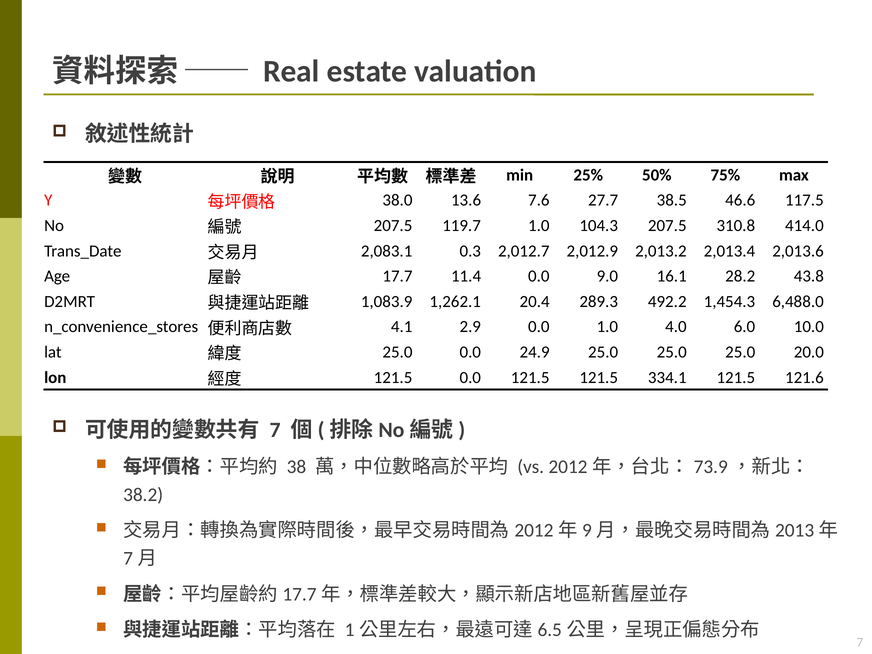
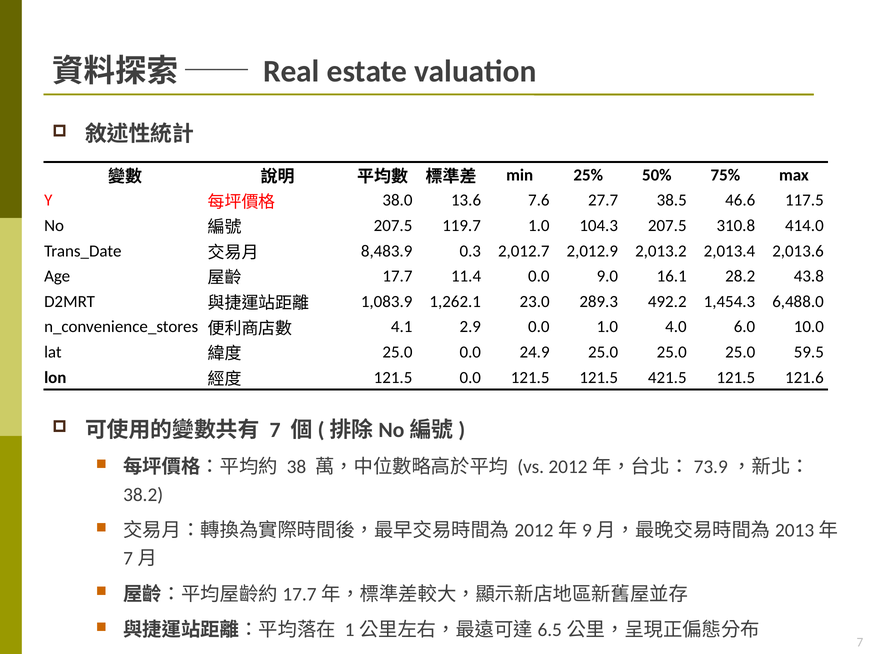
2,083.1: 2,083.1 -> 8,483.9
20.4: 20.4 -> 23.0
20.0: 20.0 -> 59.5
334.1: 334.1 -> 421.5
